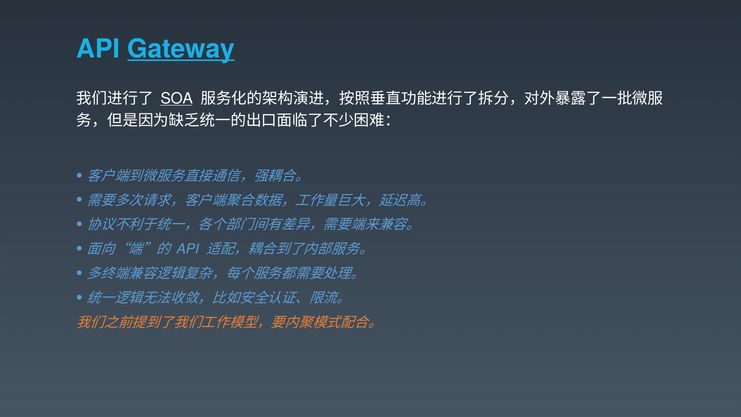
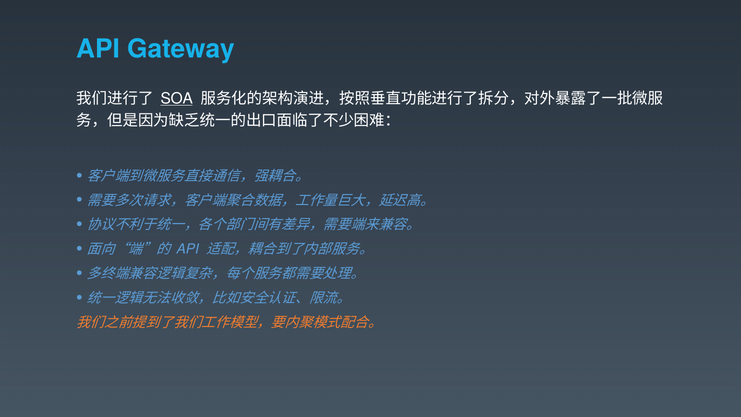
Gateway underline: present -> none
